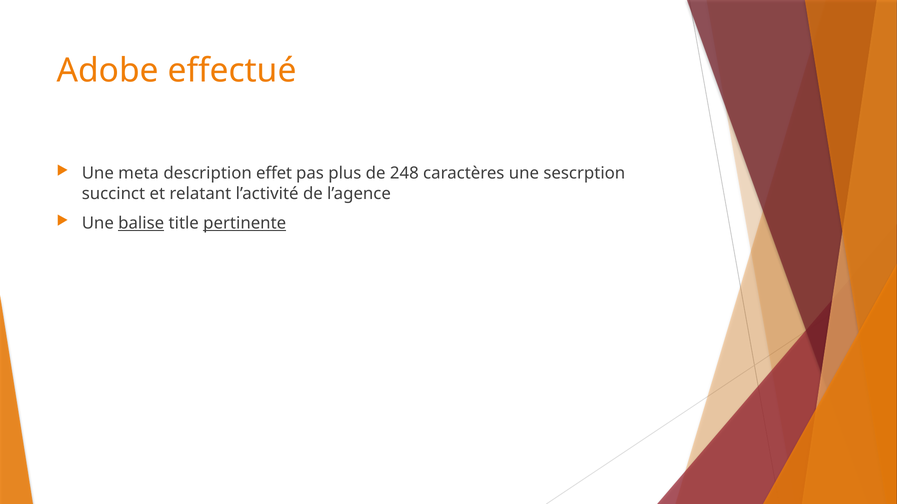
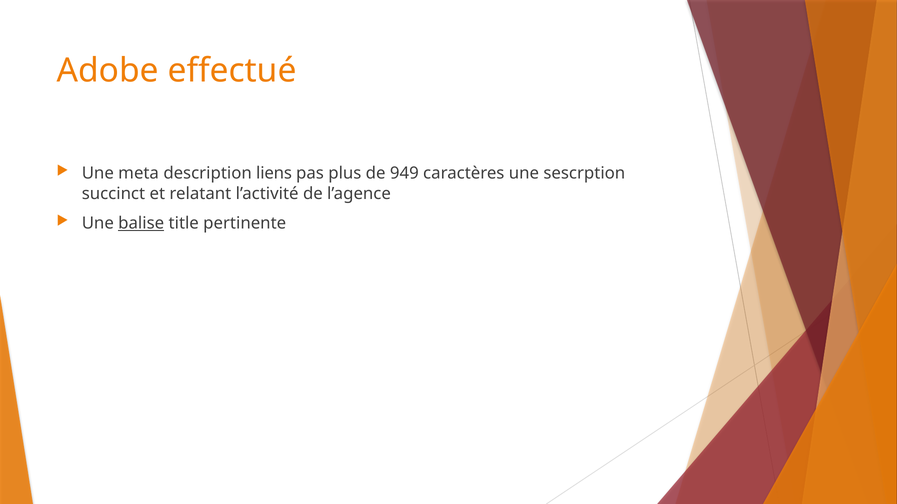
effet: effet -> liens
248: 248 -> 949
pertinente underline: present -> none
